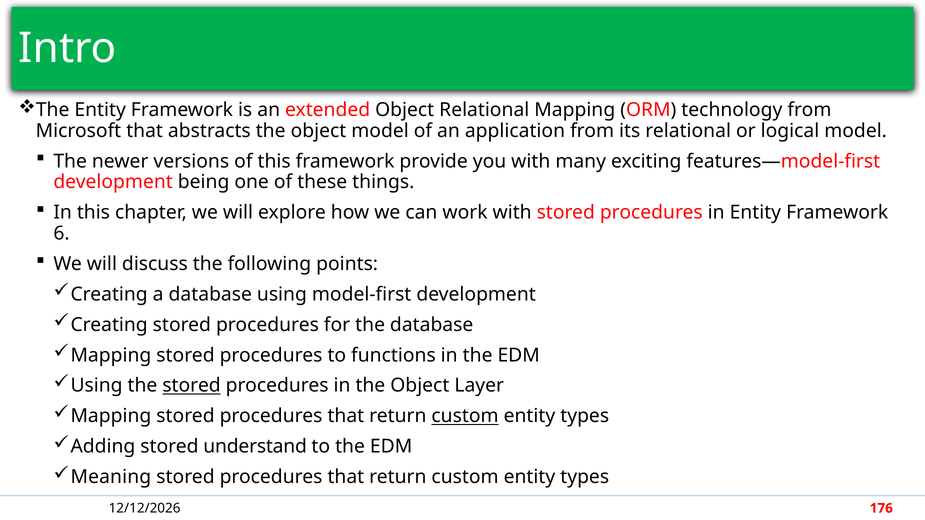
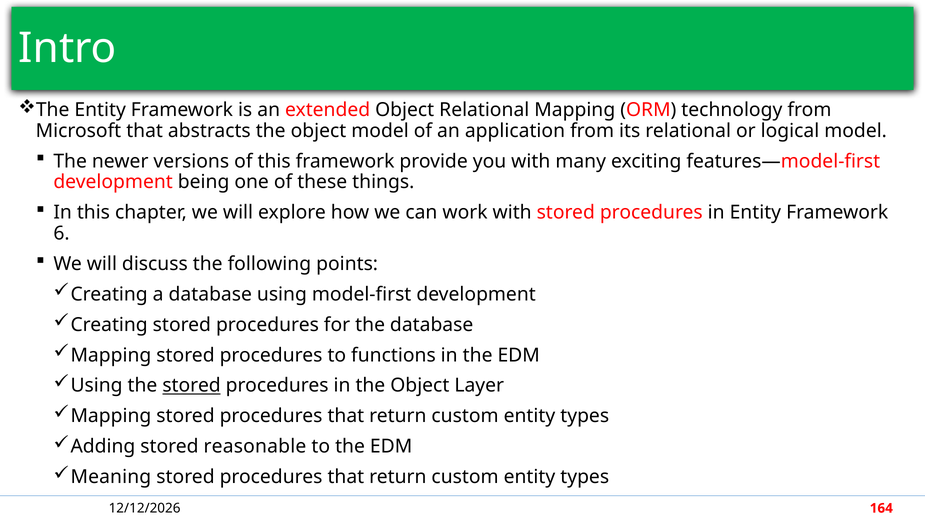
custom at (465, 416) underline: present -> none
understand: understand -> reasonable
176: 176 -> 164
